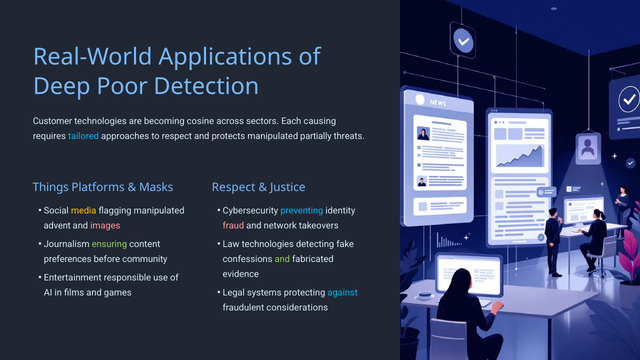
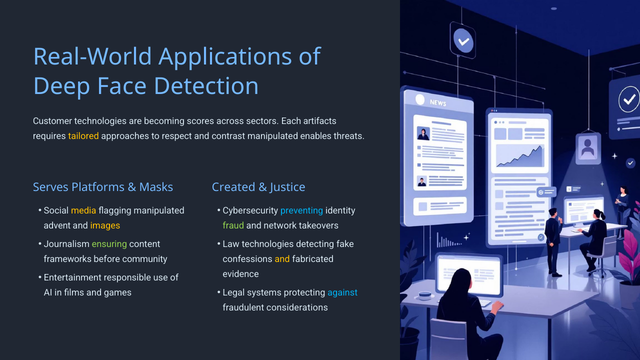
Poor: Poor -> Face
cosine: cosine -> scores
causing: causing -> artifacts
tailored colour: light blue -> yellow
protects: protects -> contrast
partially: partially -> enables
Things: Things -> Serves
Respect at (234, 187): Respect -> Created
images colour: pink -> yellow
fraud colour: pink -> light green
preferences: preferences -> frameworks
and at (282, 259) colour: light green -> yellow
